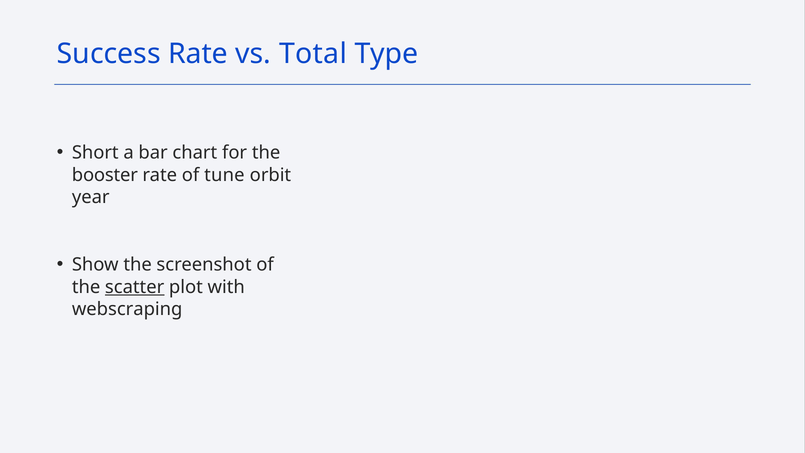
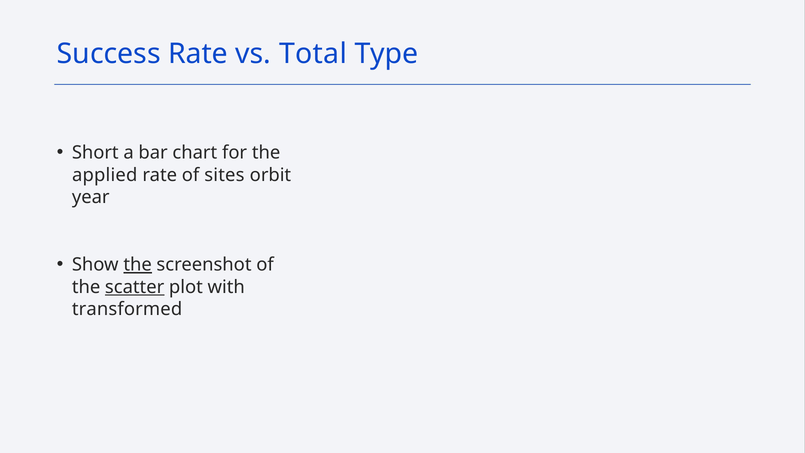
booster: booster -> applied
tune: tune -> sites
the at (138, 265) underline: none -> present
webscraping: webscraping -> transformed
